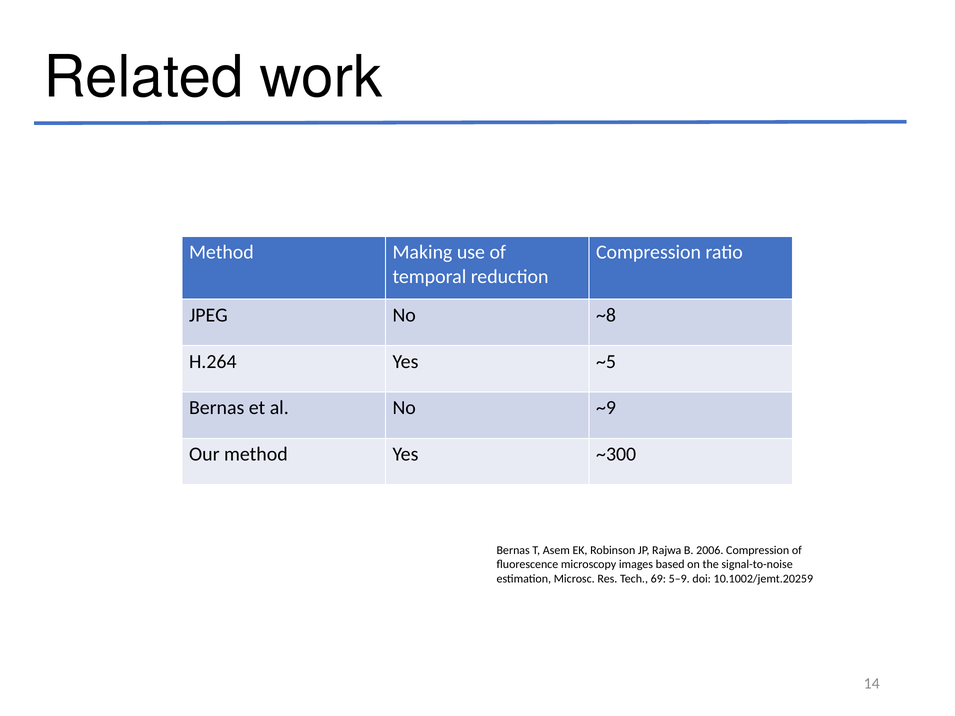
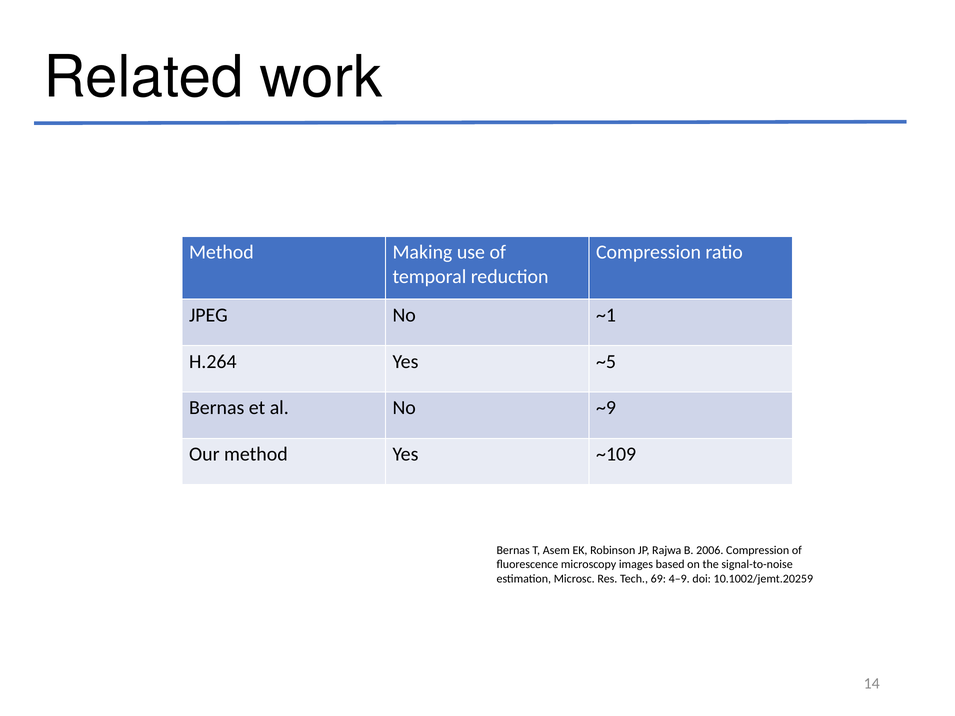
~8: ~8 -> ~1
~300: ~300 -> ~109
5–9: 5–9 -> 4–9
